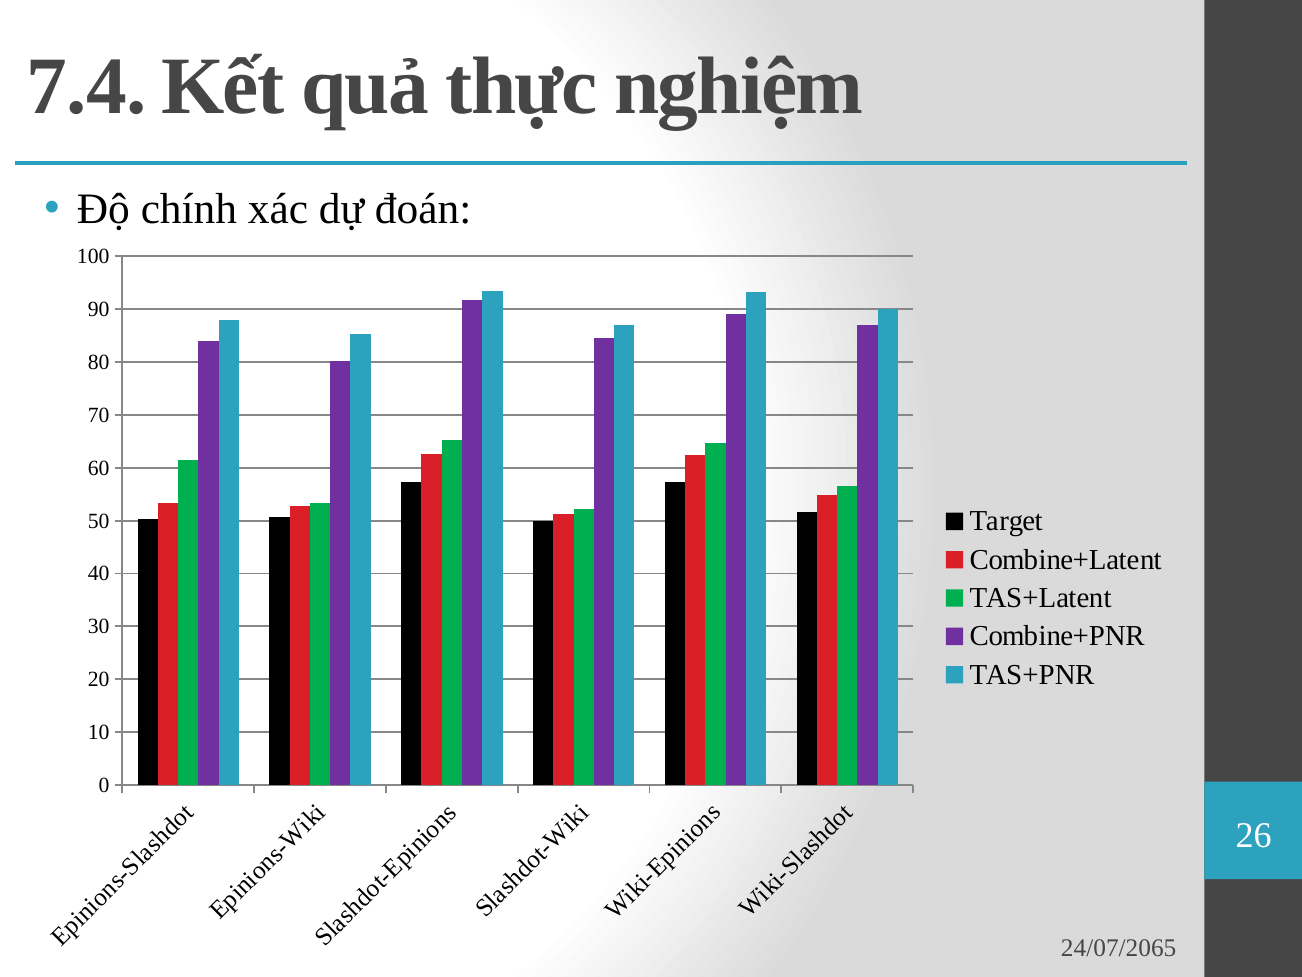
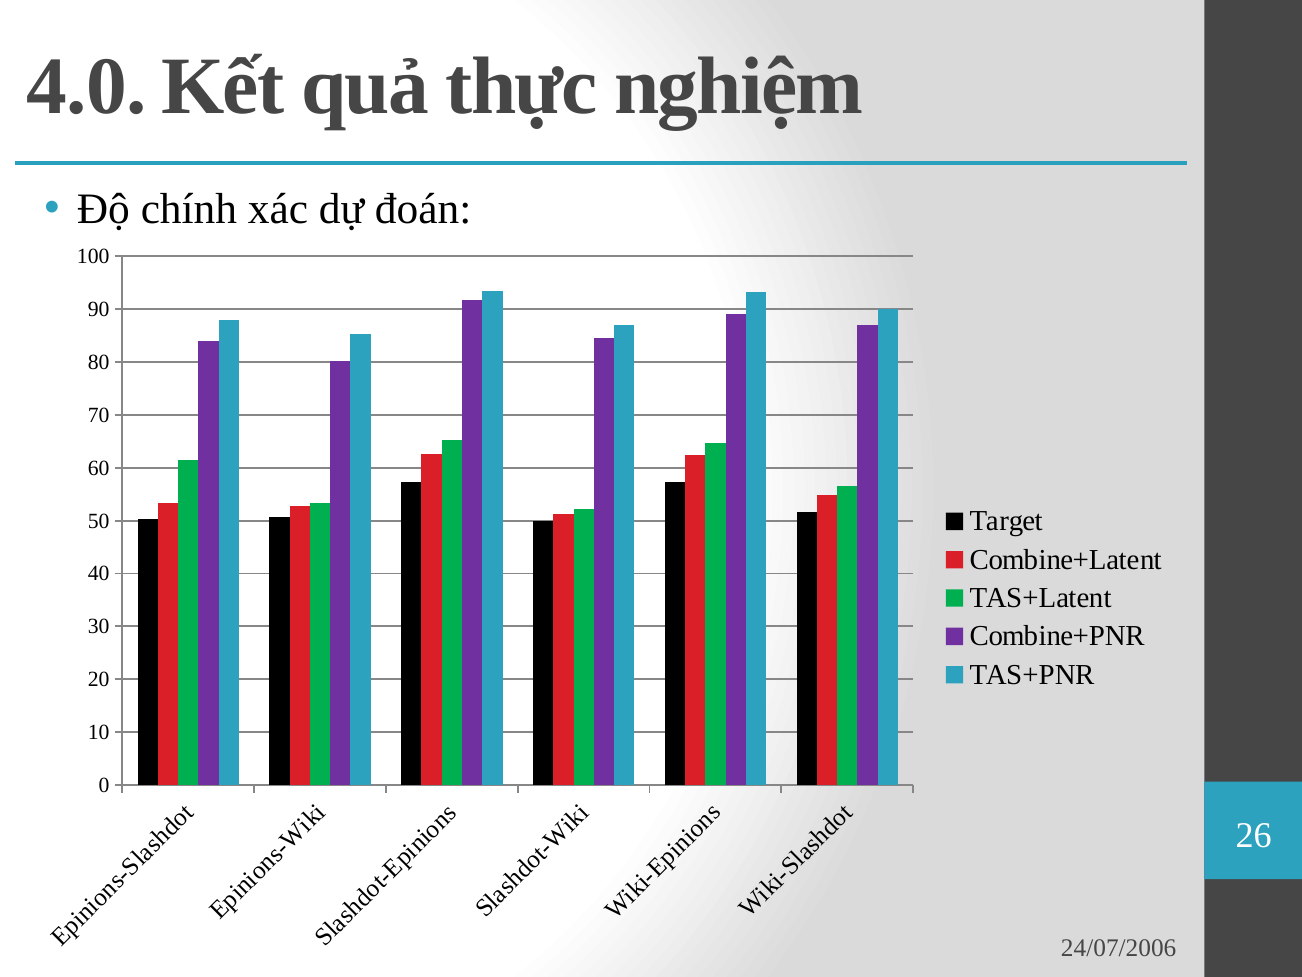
7.4: 7.4 -> 4.0
24/07/2065: 24/07/2065 -> 24/07/2006
